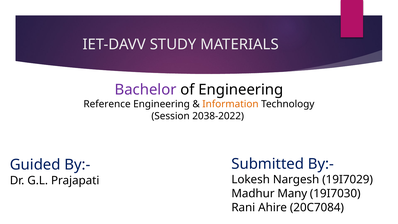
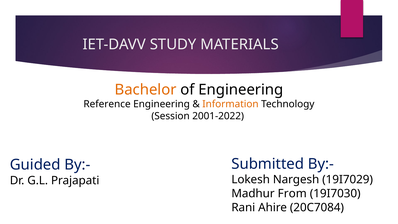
Bachelor colour: purple -> orange
2038-2022: 2038-2022 -> 2001-2022
Many: Many -> From
